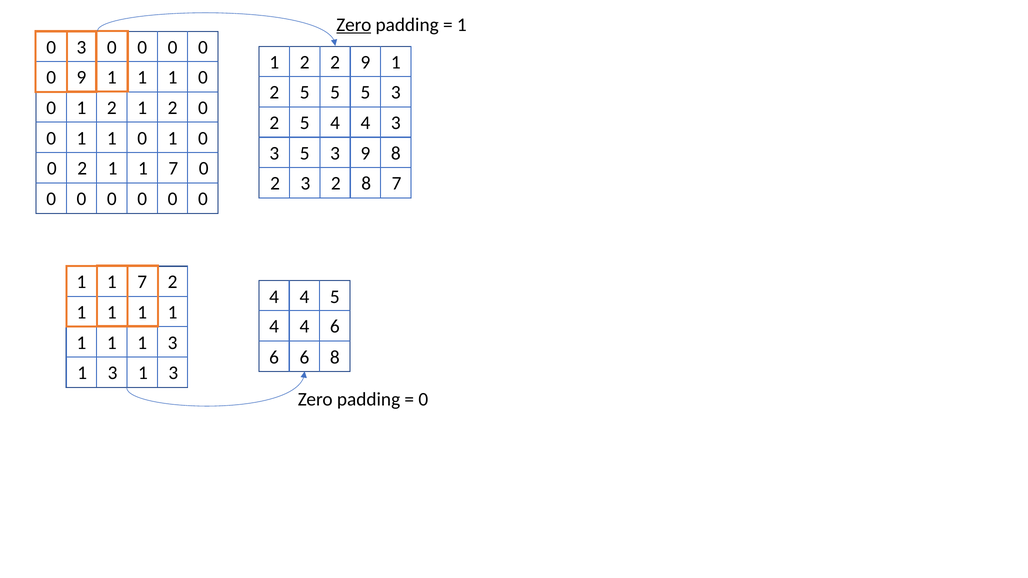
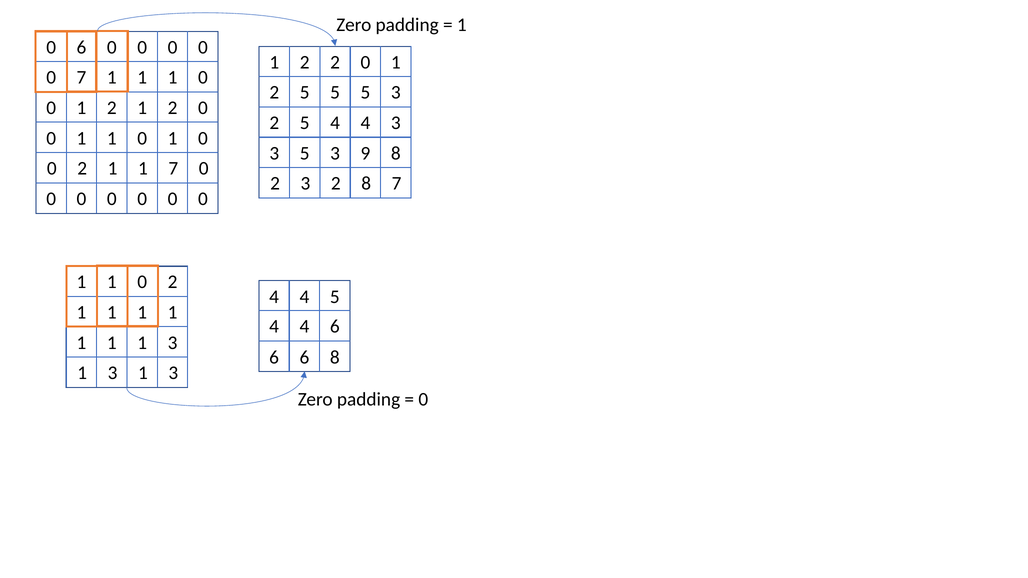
Zero at (354, 25) underline: present -> none
0 3: 3 -> 6
2 2 9: 9 -> 0
0 9: 9 -> 7
7 at (142, 282): 7 -> 0
